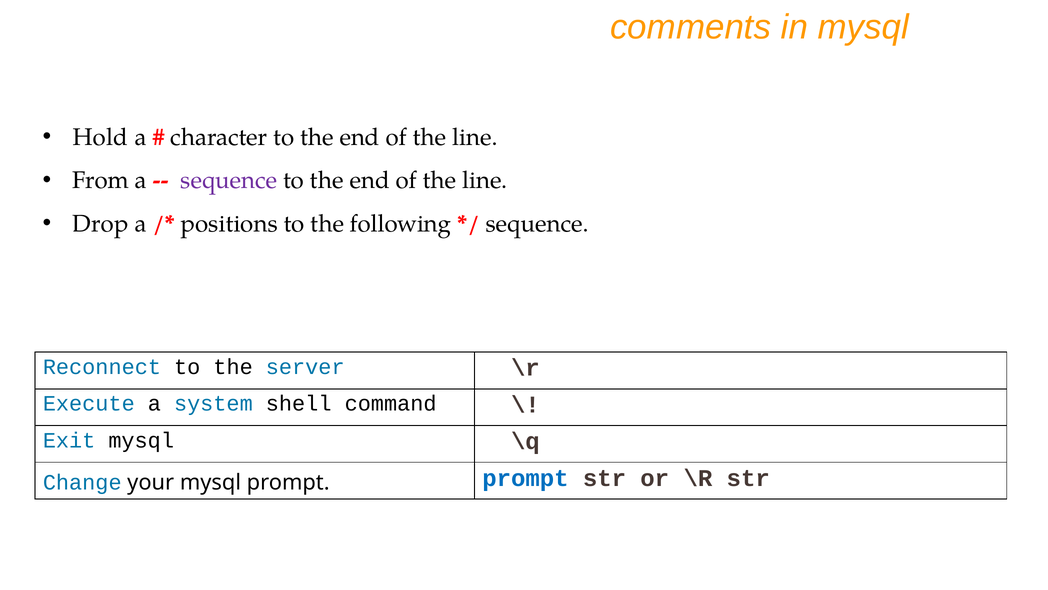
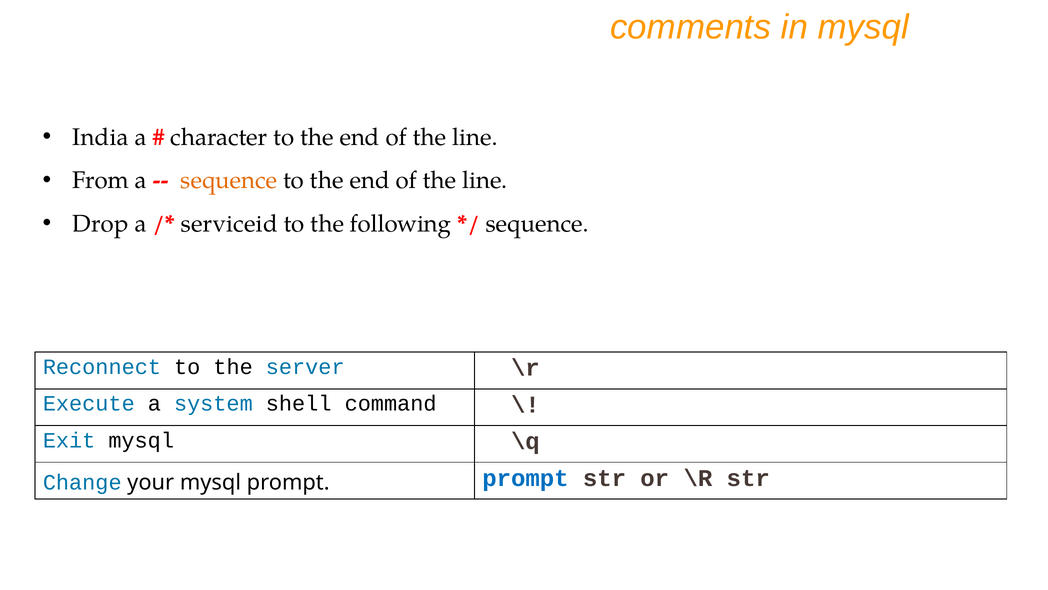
Hold: Hold -> India
sequence at (229, 180) colour: purple -> orange
positions: positions -> serviceid
